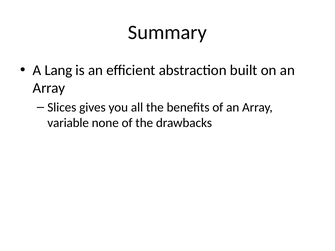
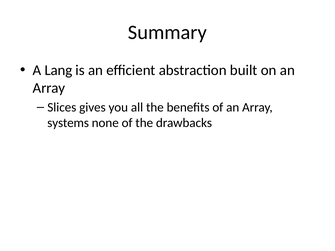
variable: variable -> systems
